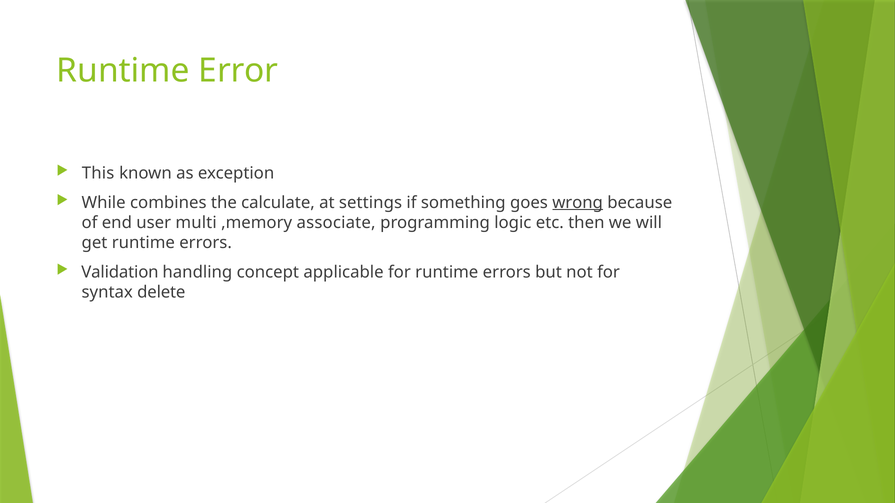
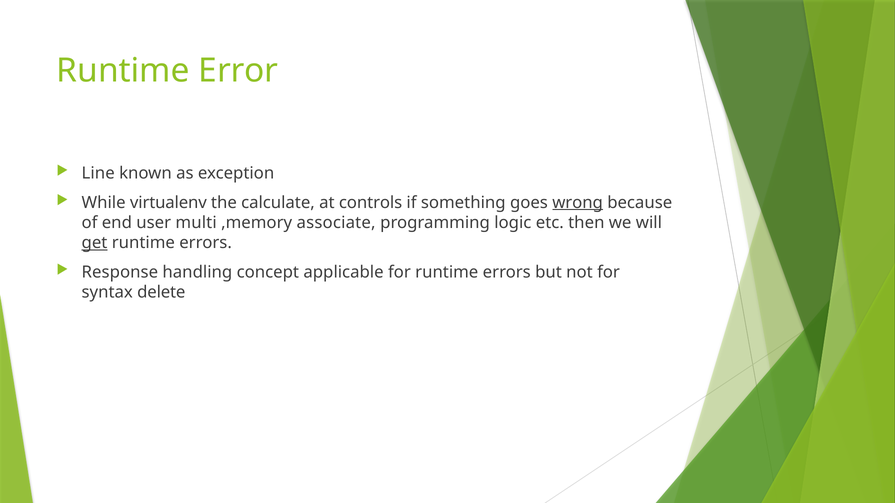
This: This -> Line
combines: combines -> virtualenv
settings: settings -> controls
get underline: none -> present
Validation: Validation -> Response
